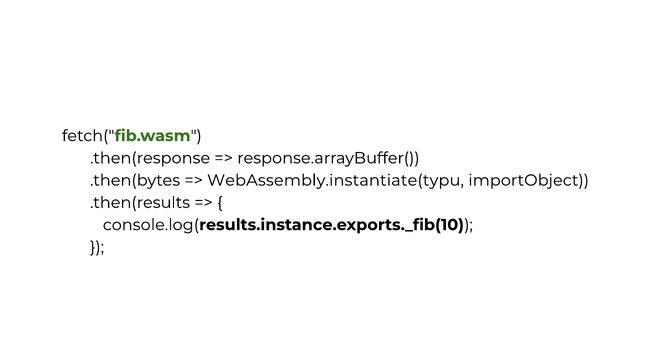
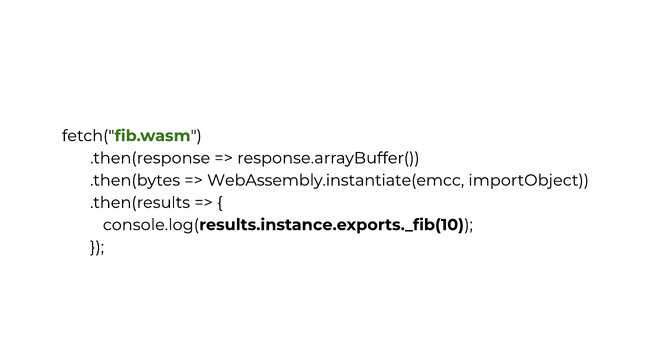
WebAssembly.instantiate(typu: WebAssembly.instantiate(typu -> WebAssembly.instantiate(emcc
